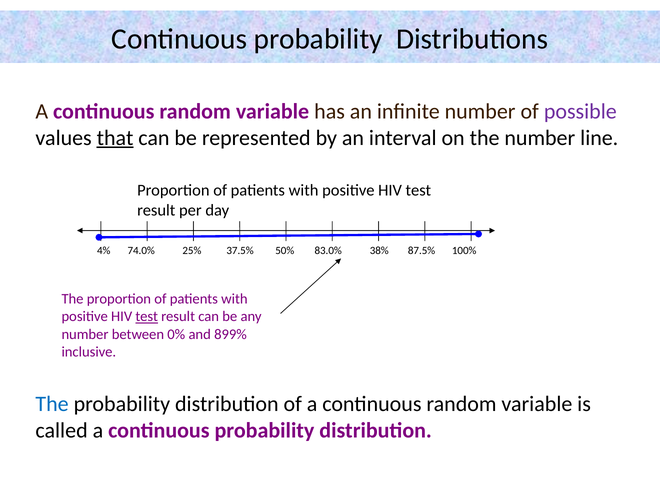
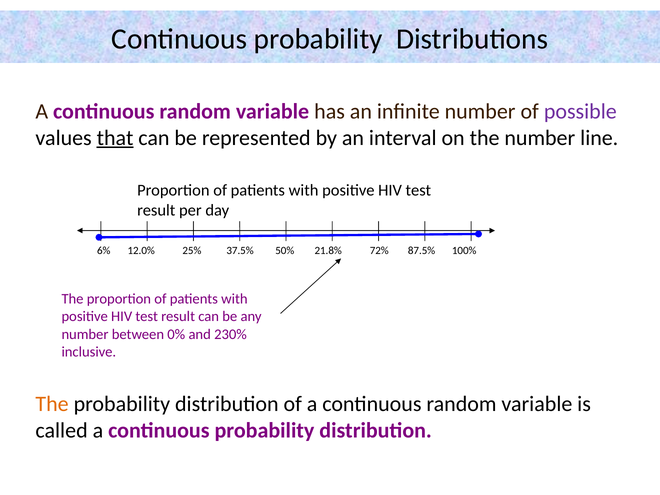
4%: 4% -> 6%
74.0%: 74.0% -> 12.0%
83.0%: 83.0% -> 21.8%
38%: 38% -> 72%
test at (147, 317) underline: present -> none
899%: 899% -> 230%
The at (52, 404) colour: blue -> orange
